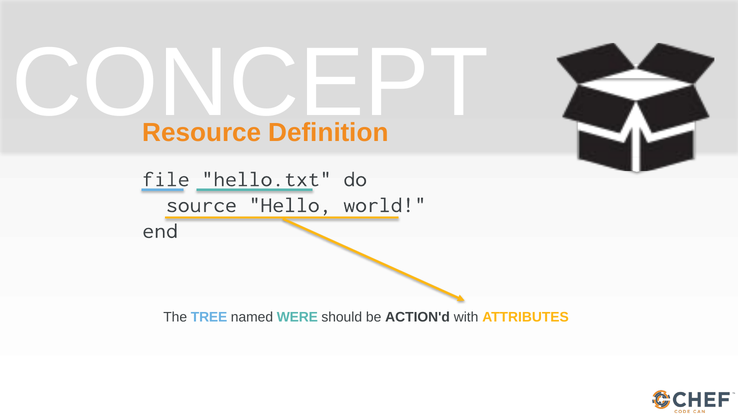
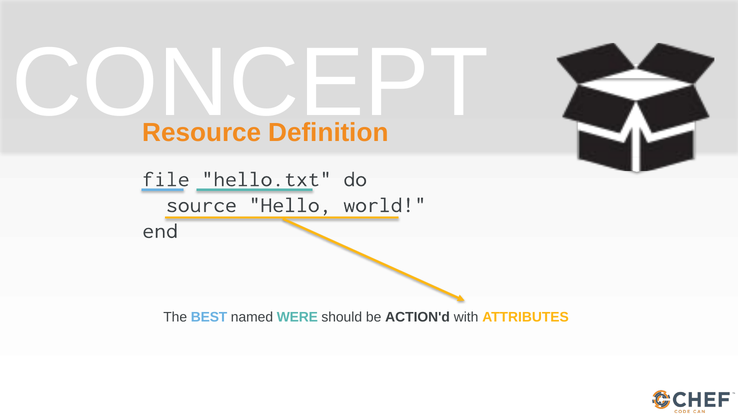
TREE: TREE -> BEST
